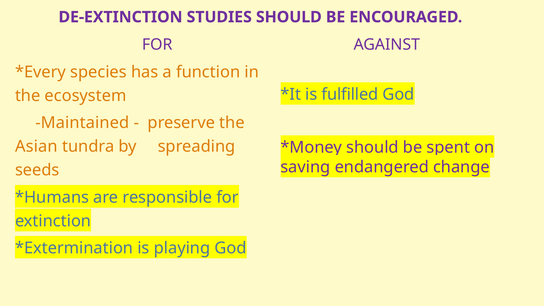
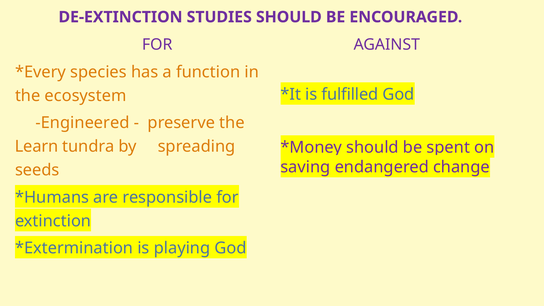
Maintained: Maintained -> Engineered
Asian: Asian -> Learn
